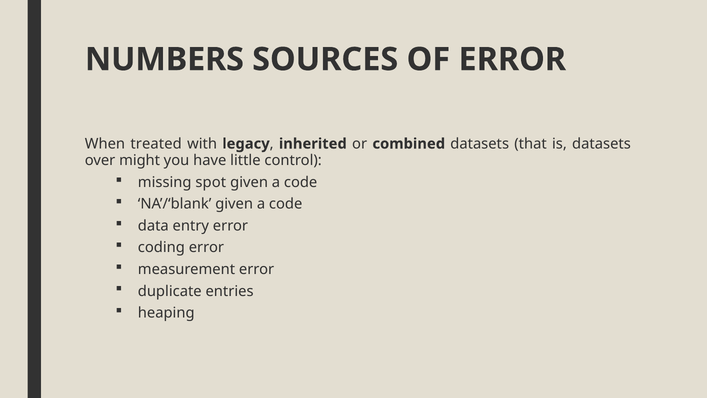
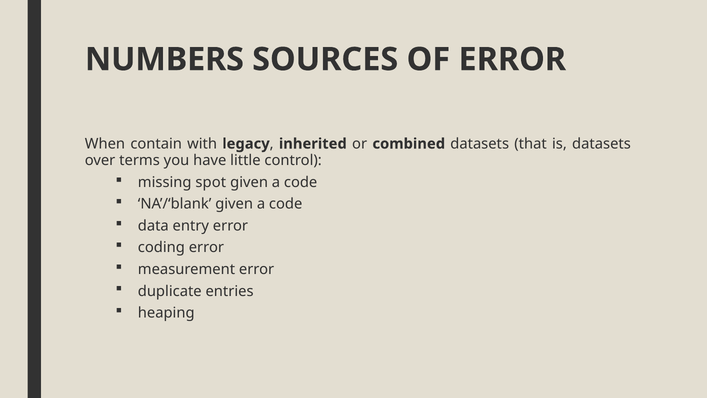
treated: treated -> contain
might: might -> terms
